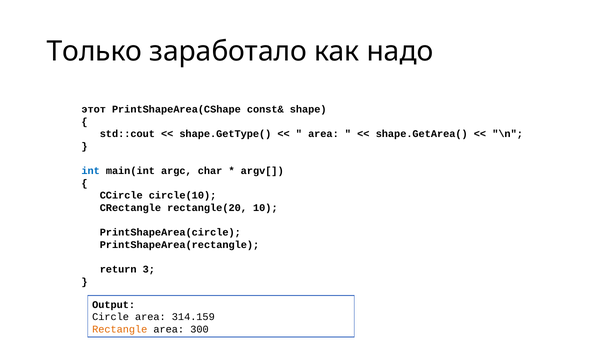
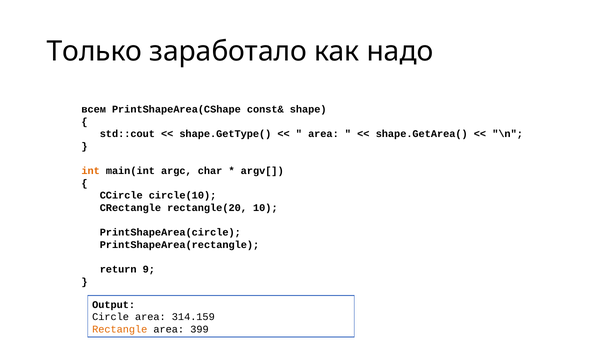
этот: этот -> всем
int colour: blue -> orange
3: 3 -> 9
300: 300 -> 399
